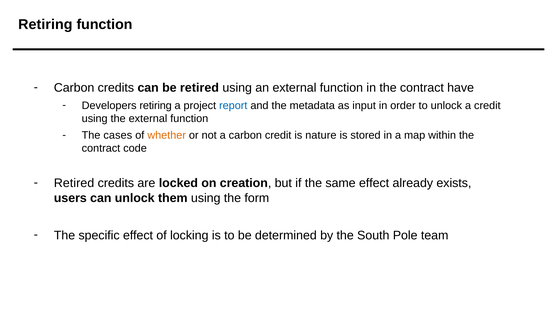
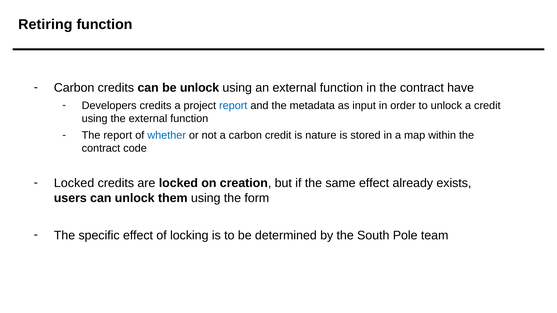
be retired: retired -> unlock
Developers retiring: retiring -> credits
The cases: cases -> report
whether colour: orange -> blue
Retired at (74, 183): Retired -> Locked
